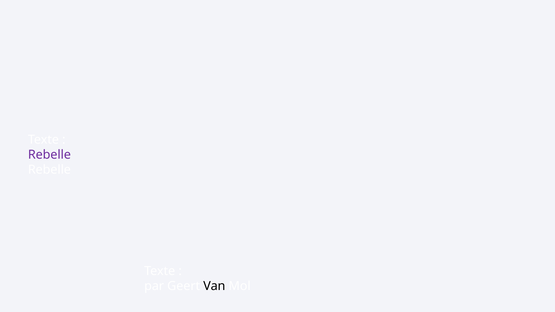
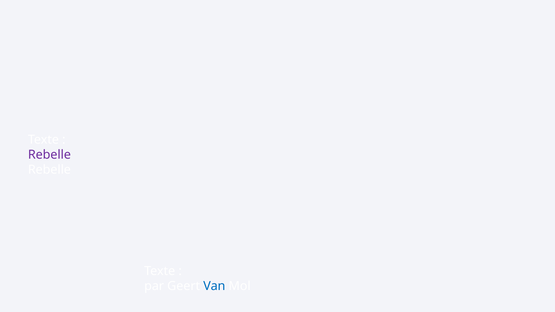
Van colour: black -> blue
